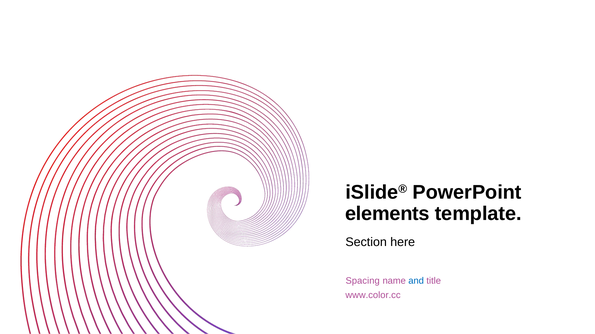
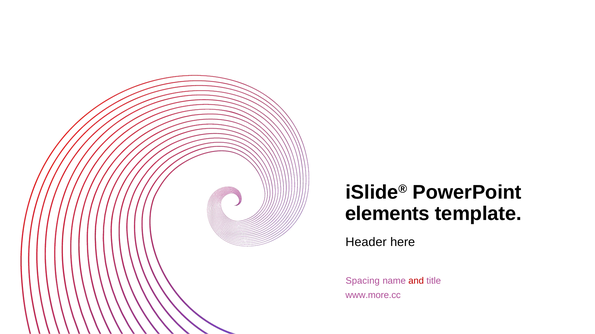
Section: Section -> Header
and colour: blue -> red
www.color.cc: www.color.cc -> www.more.cc
